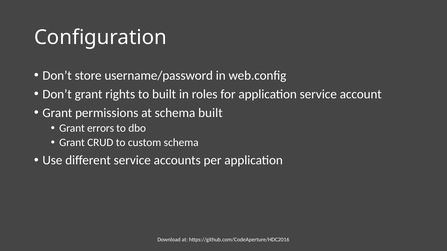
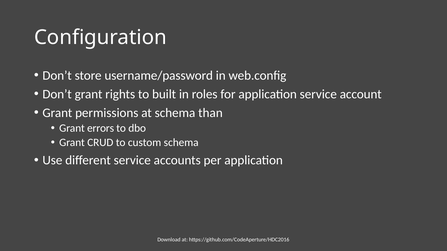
schema built: built -> than
